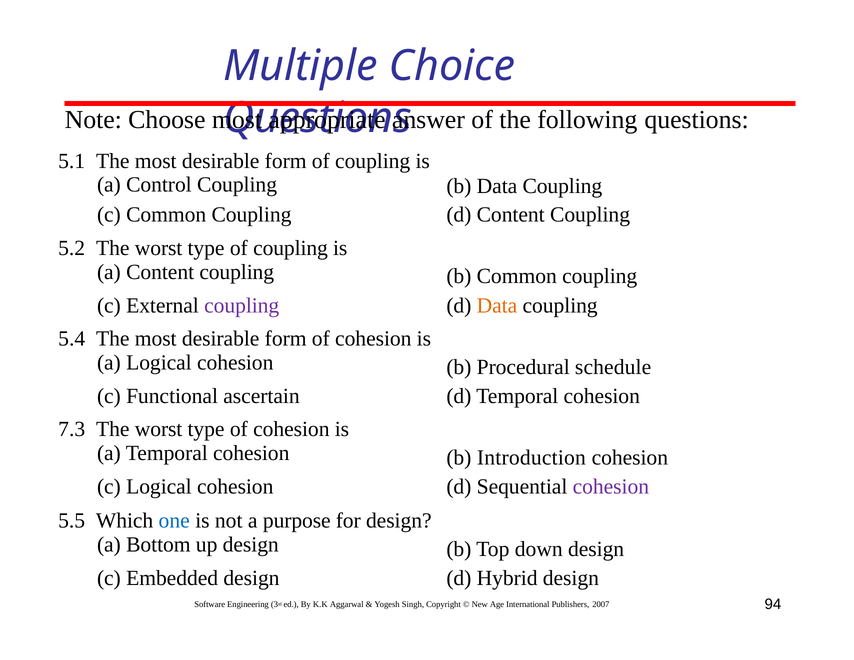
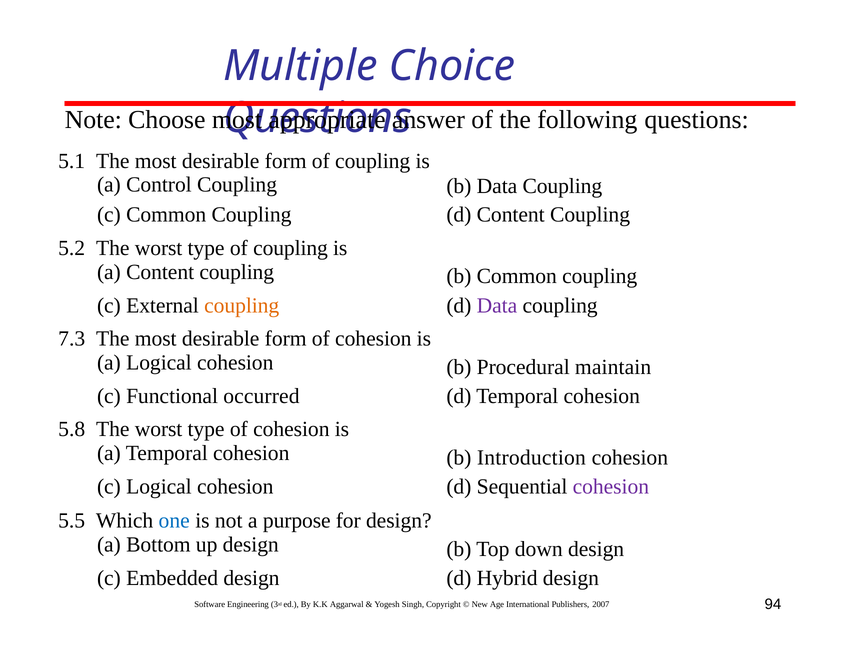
coupling at (242, 305) colour: purple -> orange
Data at (497, 305) colour: orange -> purple
5.4: 5.4 -> 7.3
schedule: schedule -> maintain
ascertain: ascertain -> occurred
7.3: 7.3 -> 5.8
